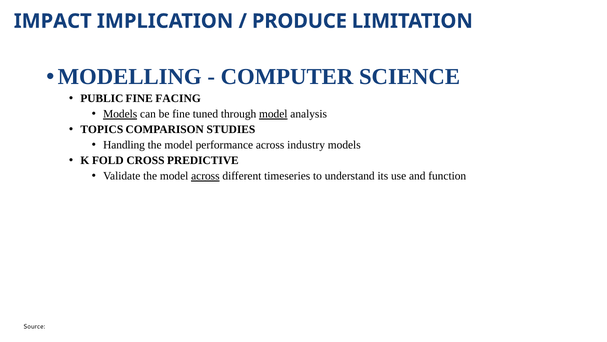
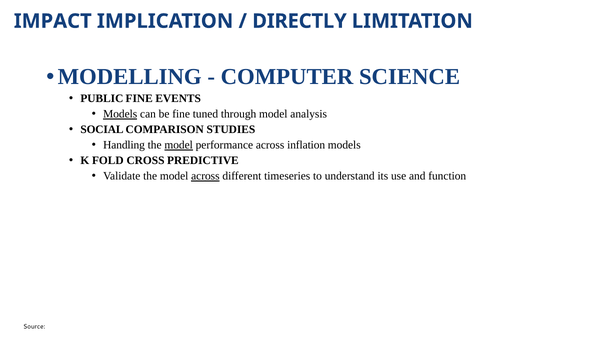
PRODUCE: PRODUCE -> DIRECTLY
FACING: FACING -> EVENTS
model at (273, 114) underline: present -> none
TOPICS: TOPICS -> SOCIAL
model at (179, 145) underline: none -> present
industry: industry -> inflation
